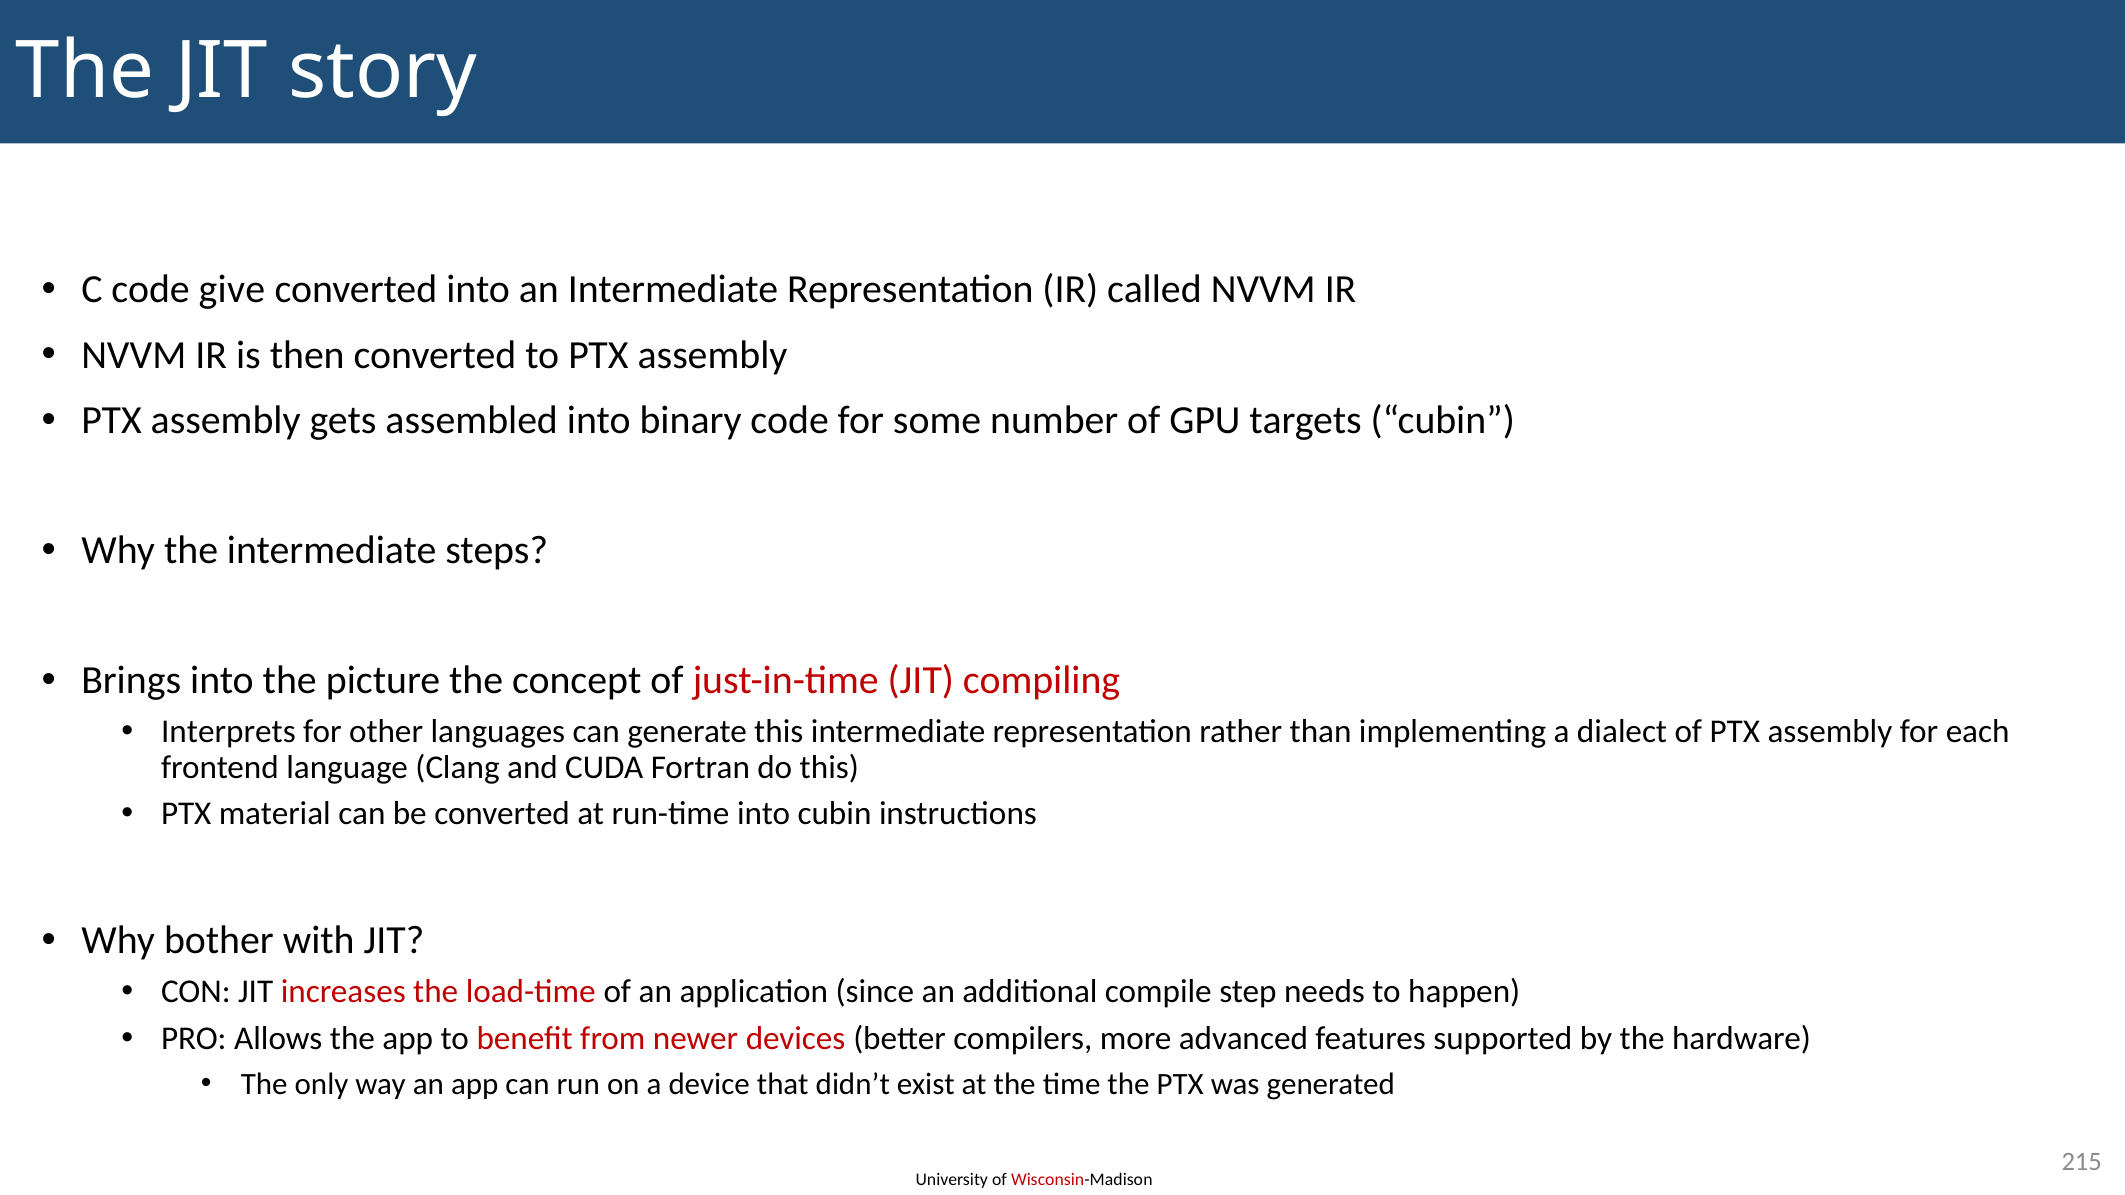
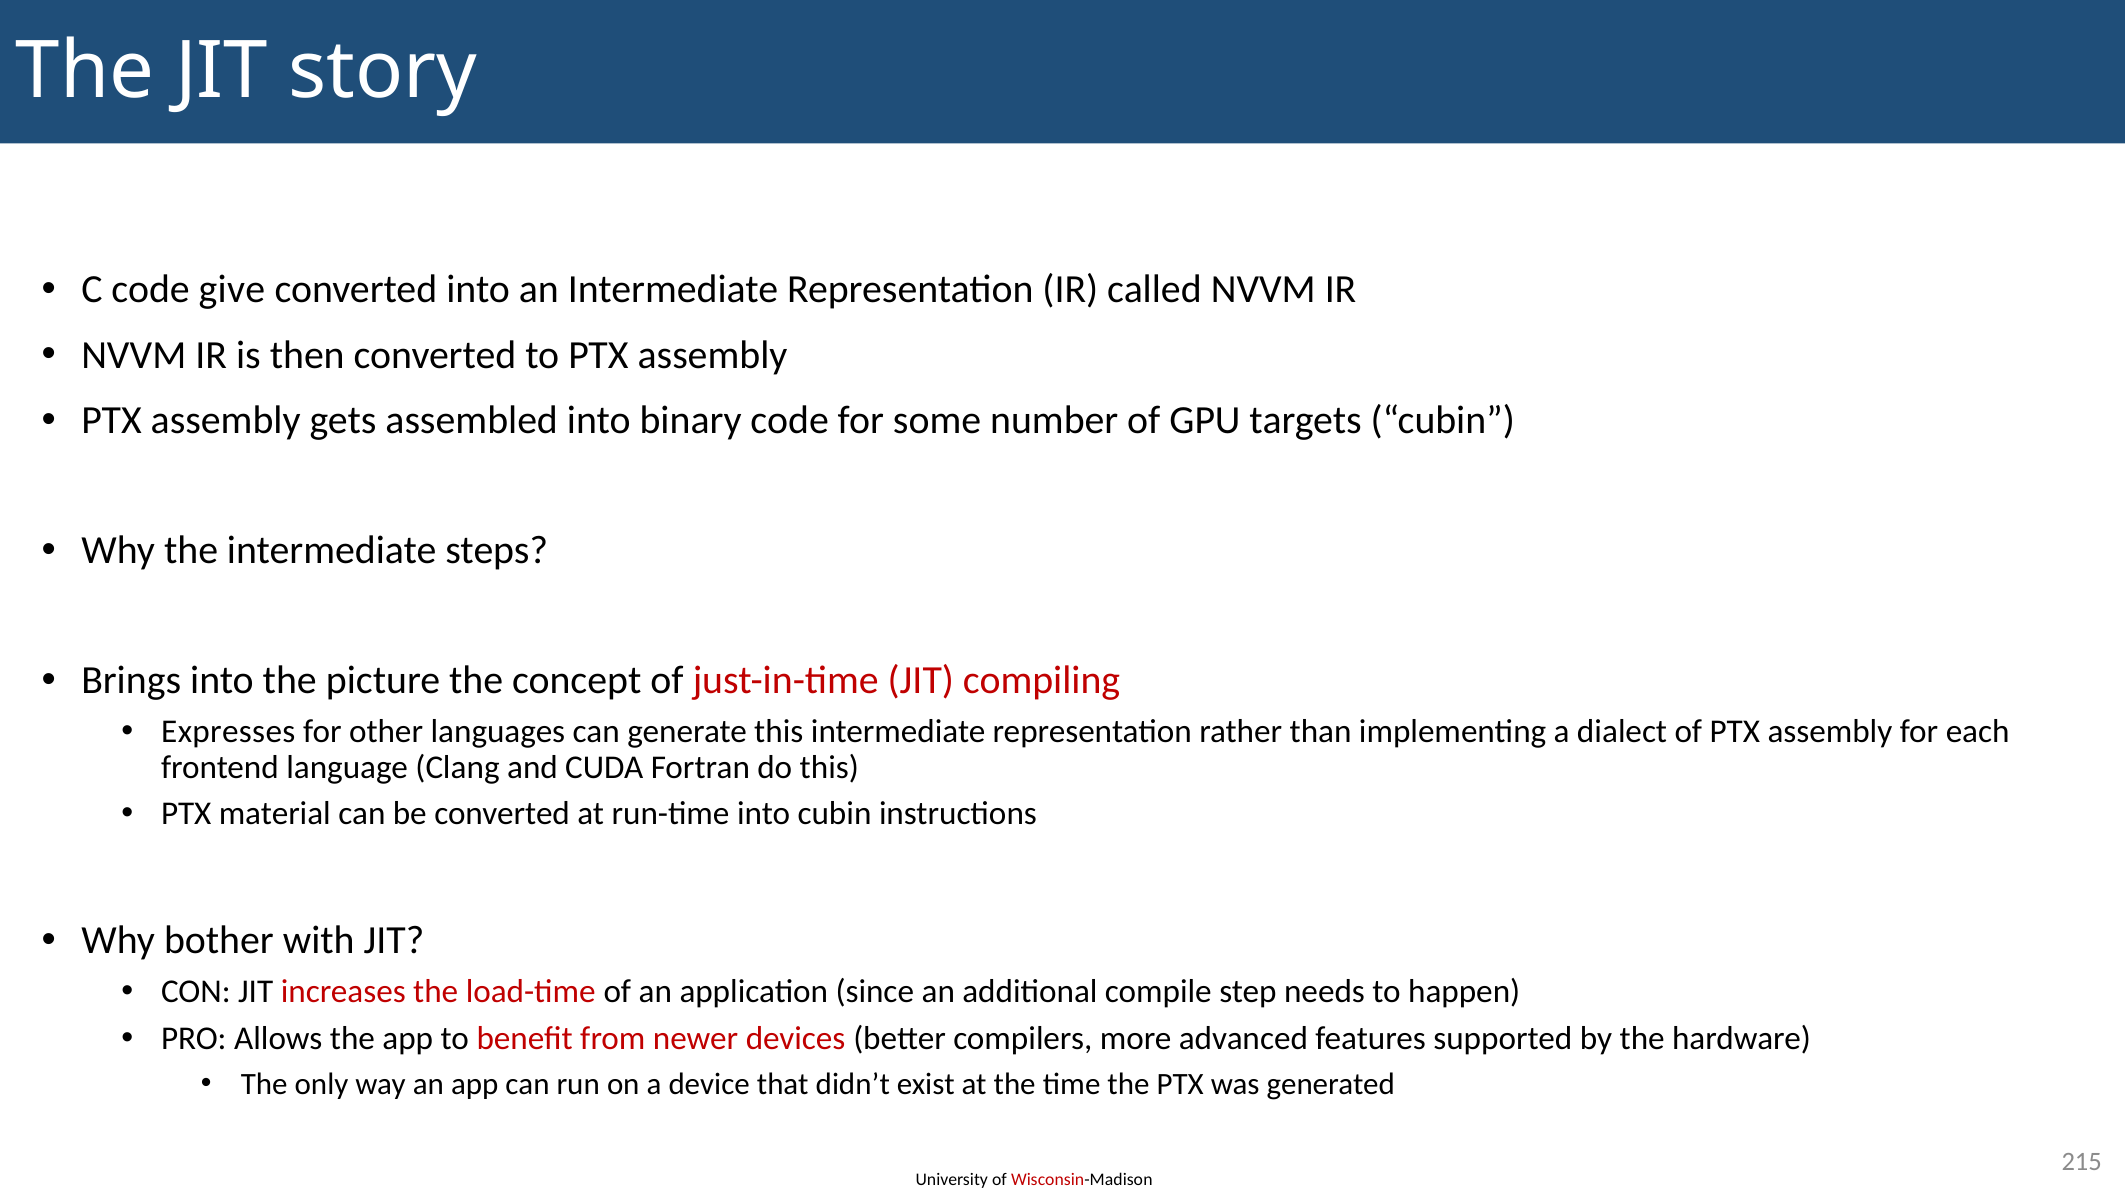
Interprets: Interprets -> Expresses
